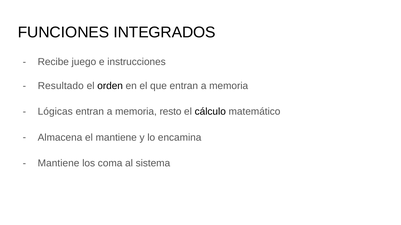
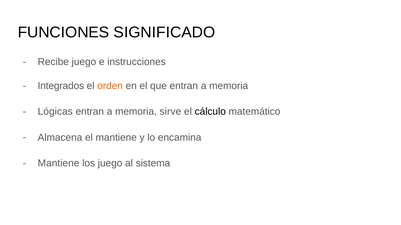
INTEGRADOS: INTEGRADOS -> SIGNIFICADO
Resultado: Resultado -> Integrados
orden colour: black -> orange
resto: resto -> sirve
los coma: coma -> juego
